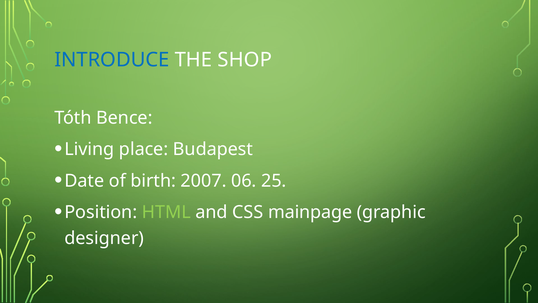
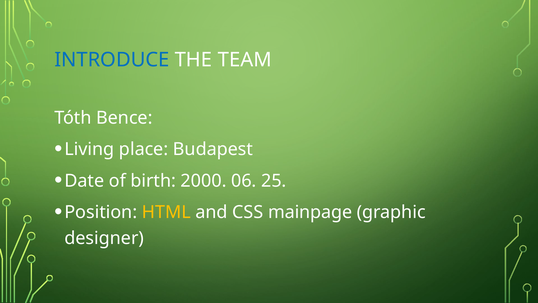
SHOP: SHOP -> TEAM
2007: 2007 -> 2000
HTML colour: light green -> yellow
